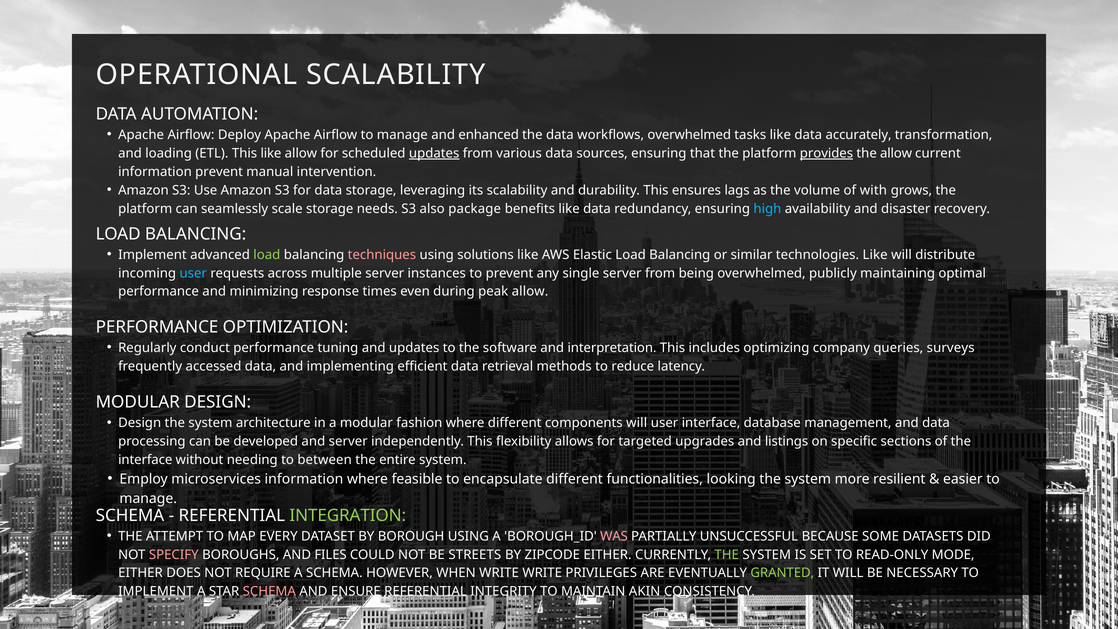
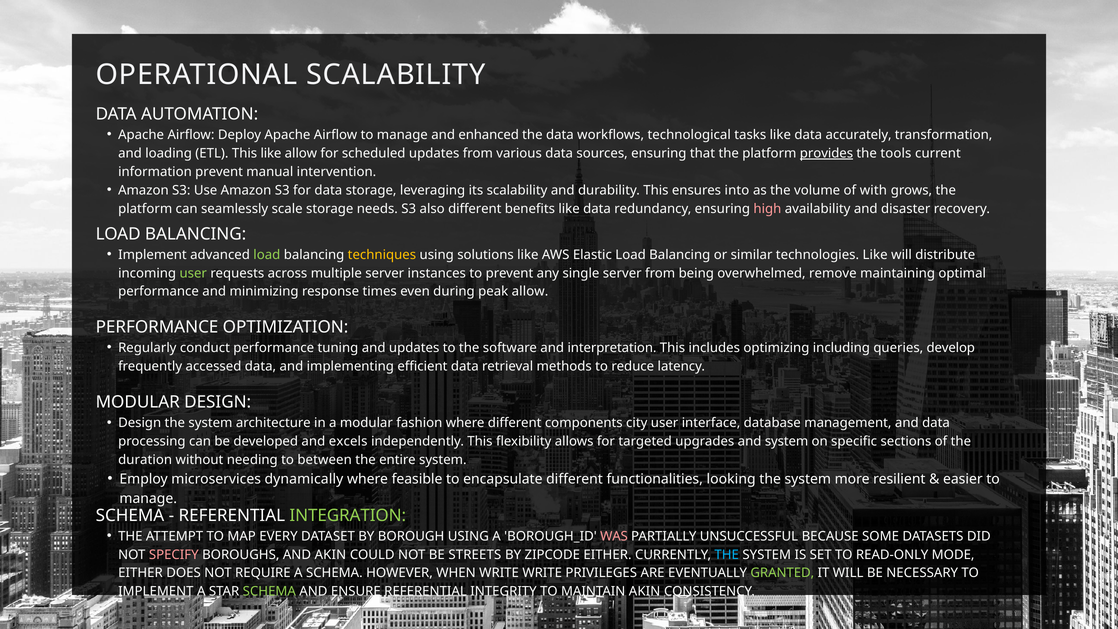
workflows overwhelmed: overwhelmed -> technological
updates at (434, 153) underline: present -> none
the allow: allow -> tools
lags: lags -> into
also package: package -> different
high colour: light blue -> pink
techniques colour: pink -> yellow
user at (193, 273) colour: light blue -> light green
publicly: publicly -> remove
company: company -> including
surveys: surveys -> develop
components will: will -> city
and server: server -> excels
and listings: listings -> system
interface at (145, 460): interface -> duration
microservices information: information -> dynamically
AND FILES: FILES -> AKIN
THE at (727, 555) colour: light green -> light blue
SCHEMA at (269, 591) colour: pink -> light green
